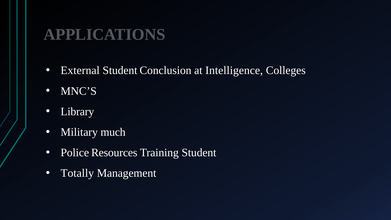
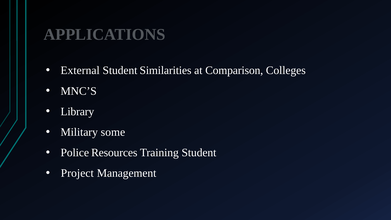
Conclusion: Conclusion -> Similarities
Intelligence: Intelligence -> Comparison
much: much -> some
Totally: Totally -> Project
